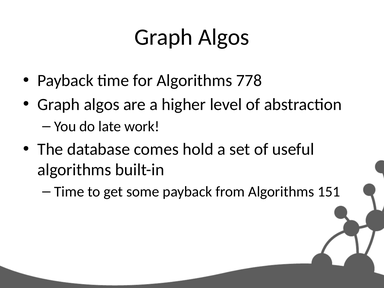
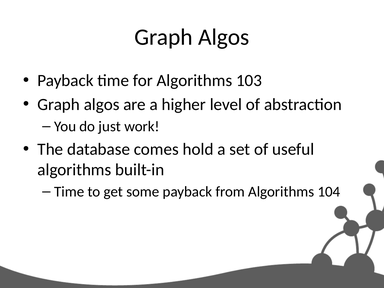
778: 778 -> 103
late: late -> just
151: 151 -> 104
